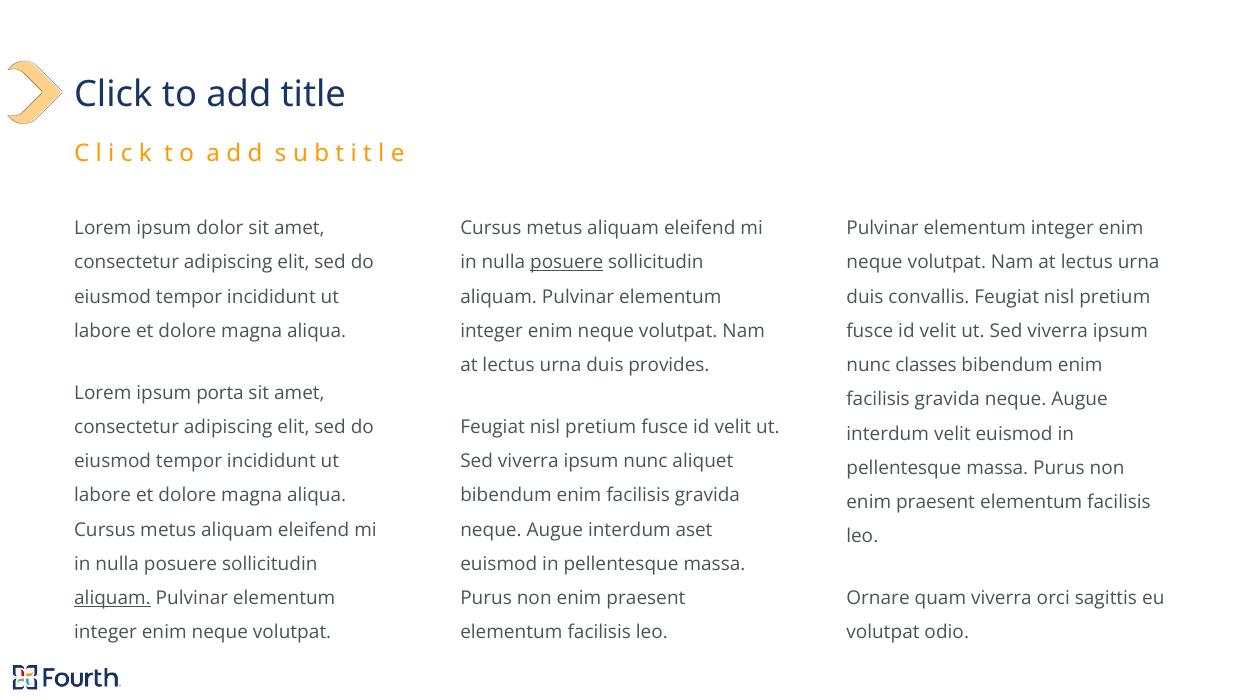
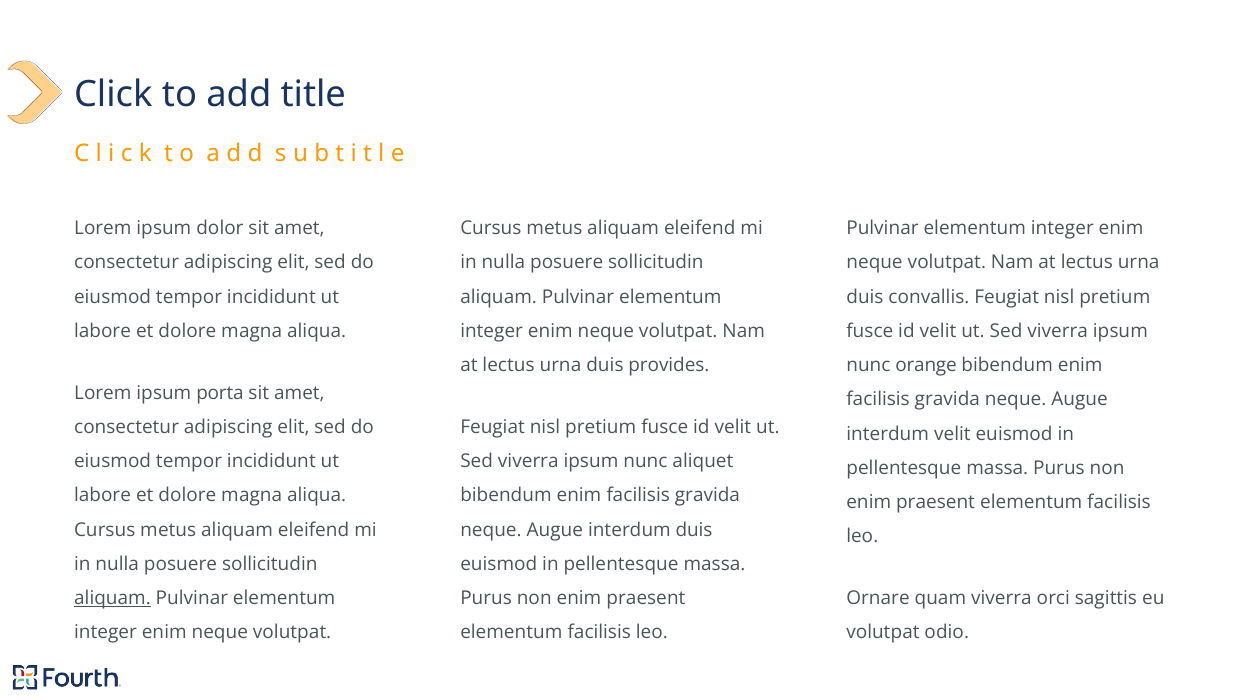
posuere at (567, 262) underline: present -> none
classes: classes -> orange
interdum aset: aset -> duis
